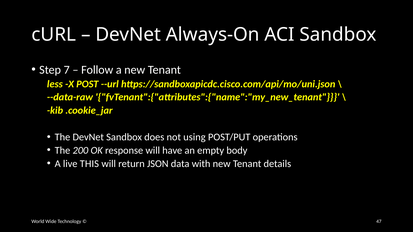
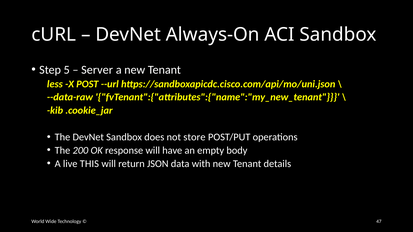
7: 7 -> 5
Follow: Follow -> Server
using: using -> store
